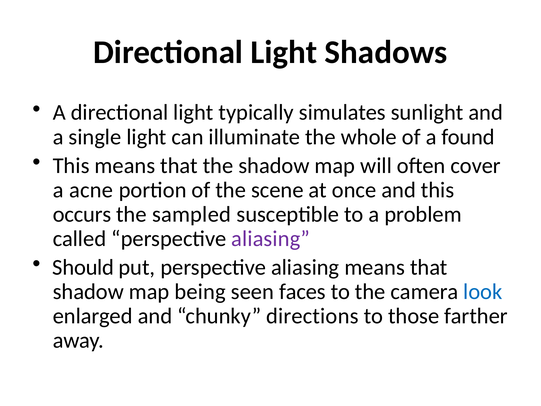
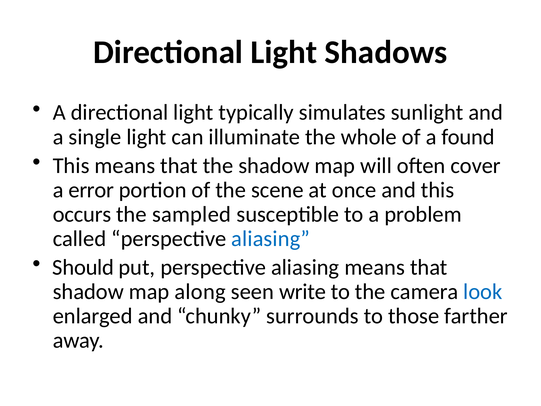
acne: acne -> error
aliasing at (271, 239) colour: purple -> blue
being: being -> along
faces: faces -> write
directions: directions -> surrounds
